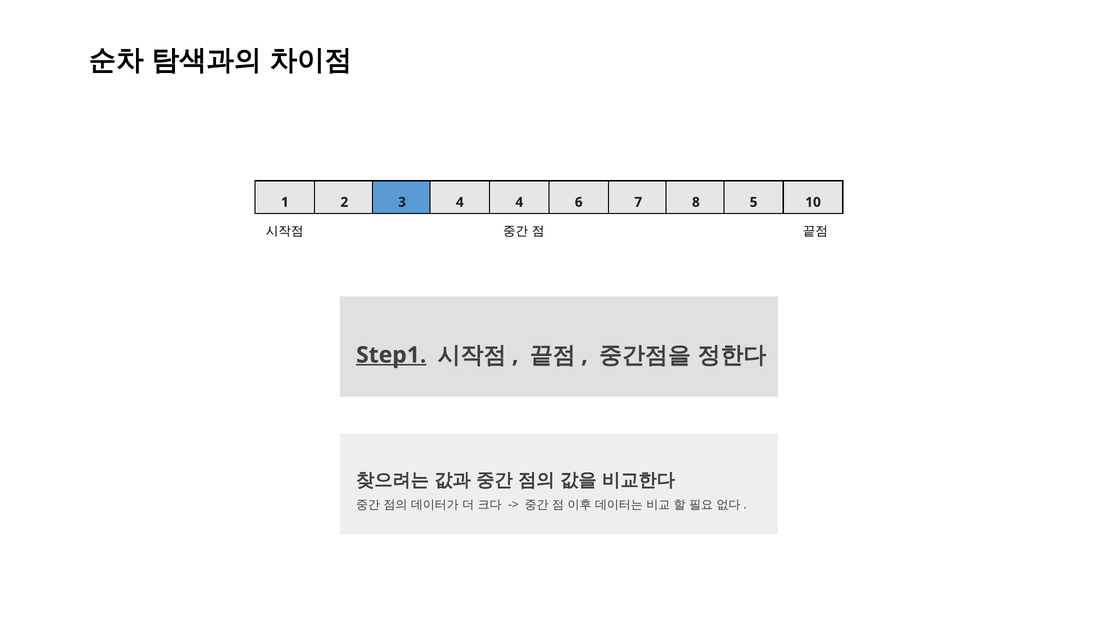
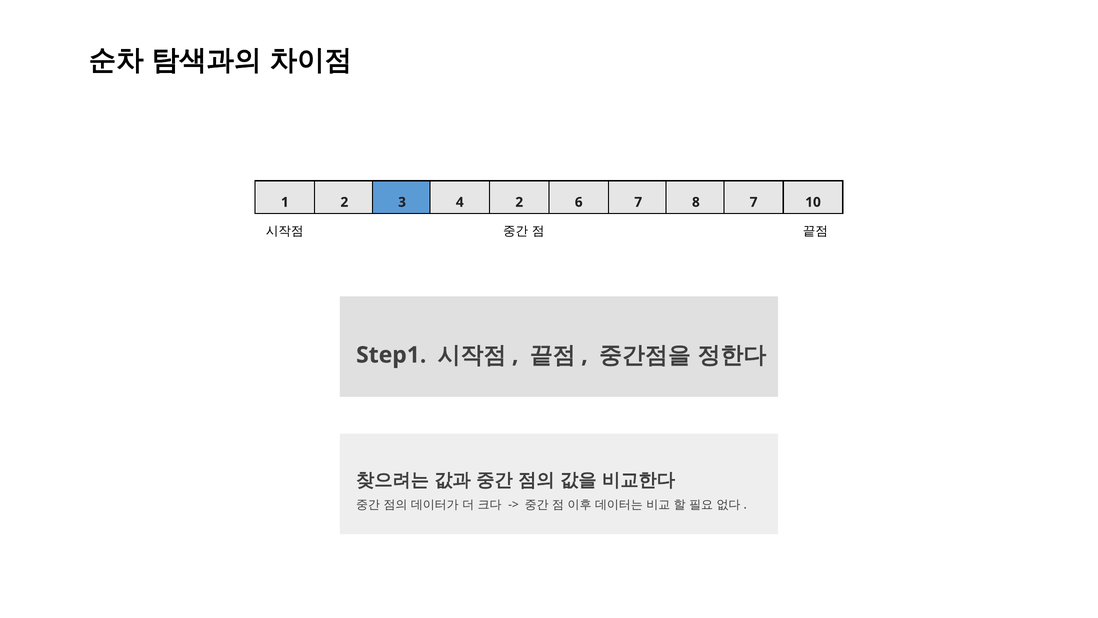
4 4: 4 -> 2
8 5: 5 -> 7
Step1 underline: present -> none
